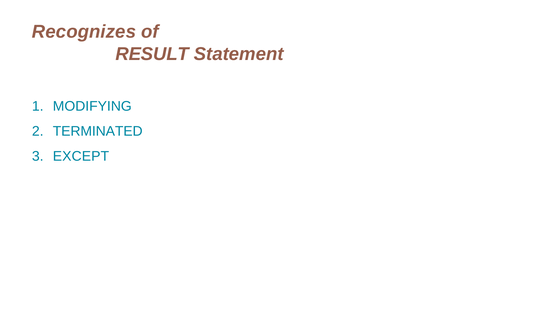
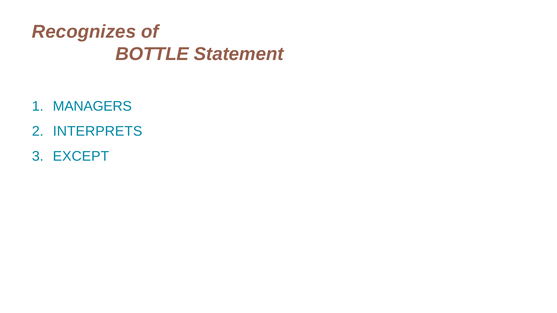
RESULT: RESULT -> BOTTLE
MODIFYING: MODIFYING -> MANAGERS
TERMINATED: TERMINATED -> INTERPRETS
